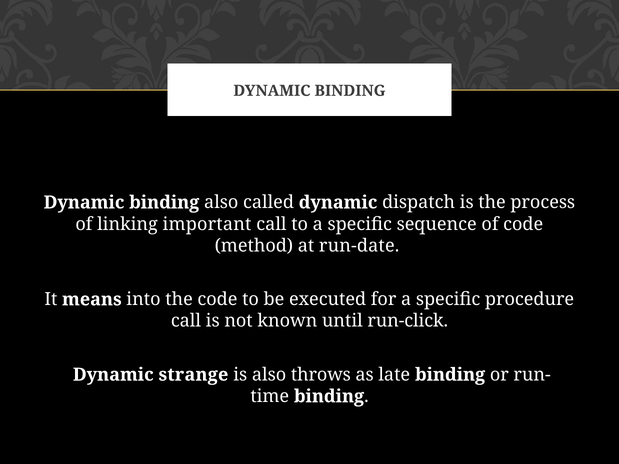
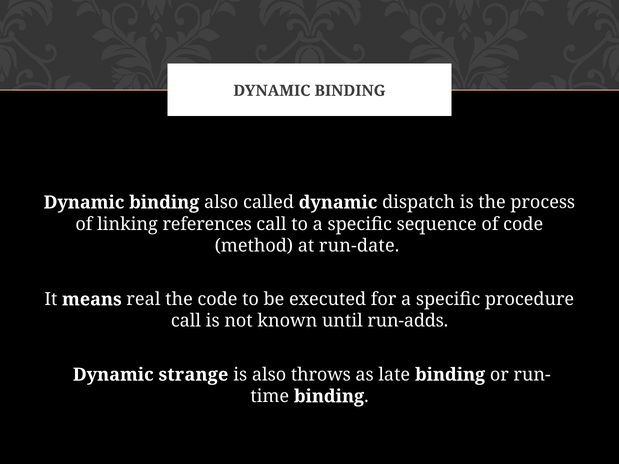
important: important -> references
into: into -> real
run-click: run-click -> run-adds
